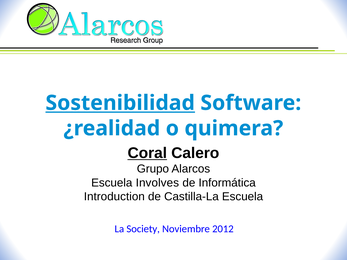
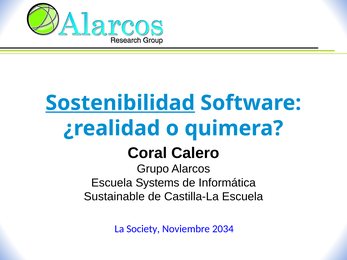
Coral underline: present -> none
Involves: Involves -> Systems
Introduction: Introduction -> Sustainable
2012: 2012 -> 2034
